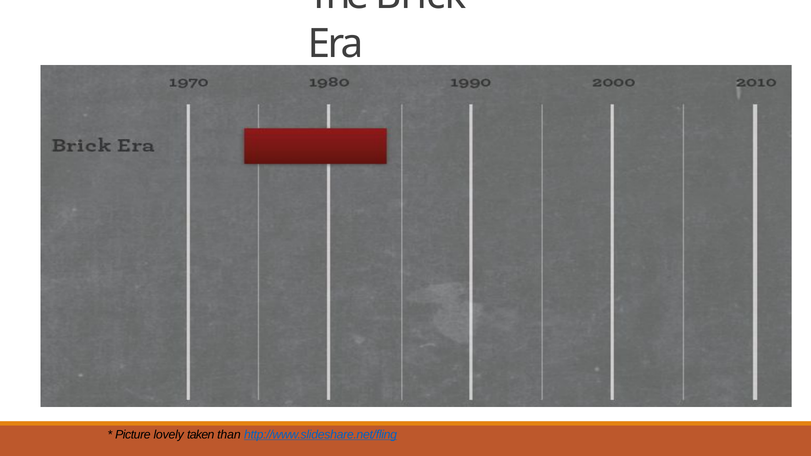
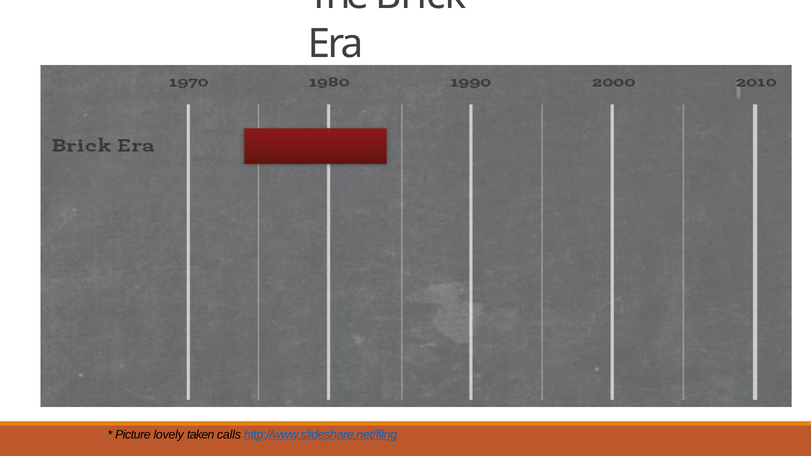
than: than -> calls
